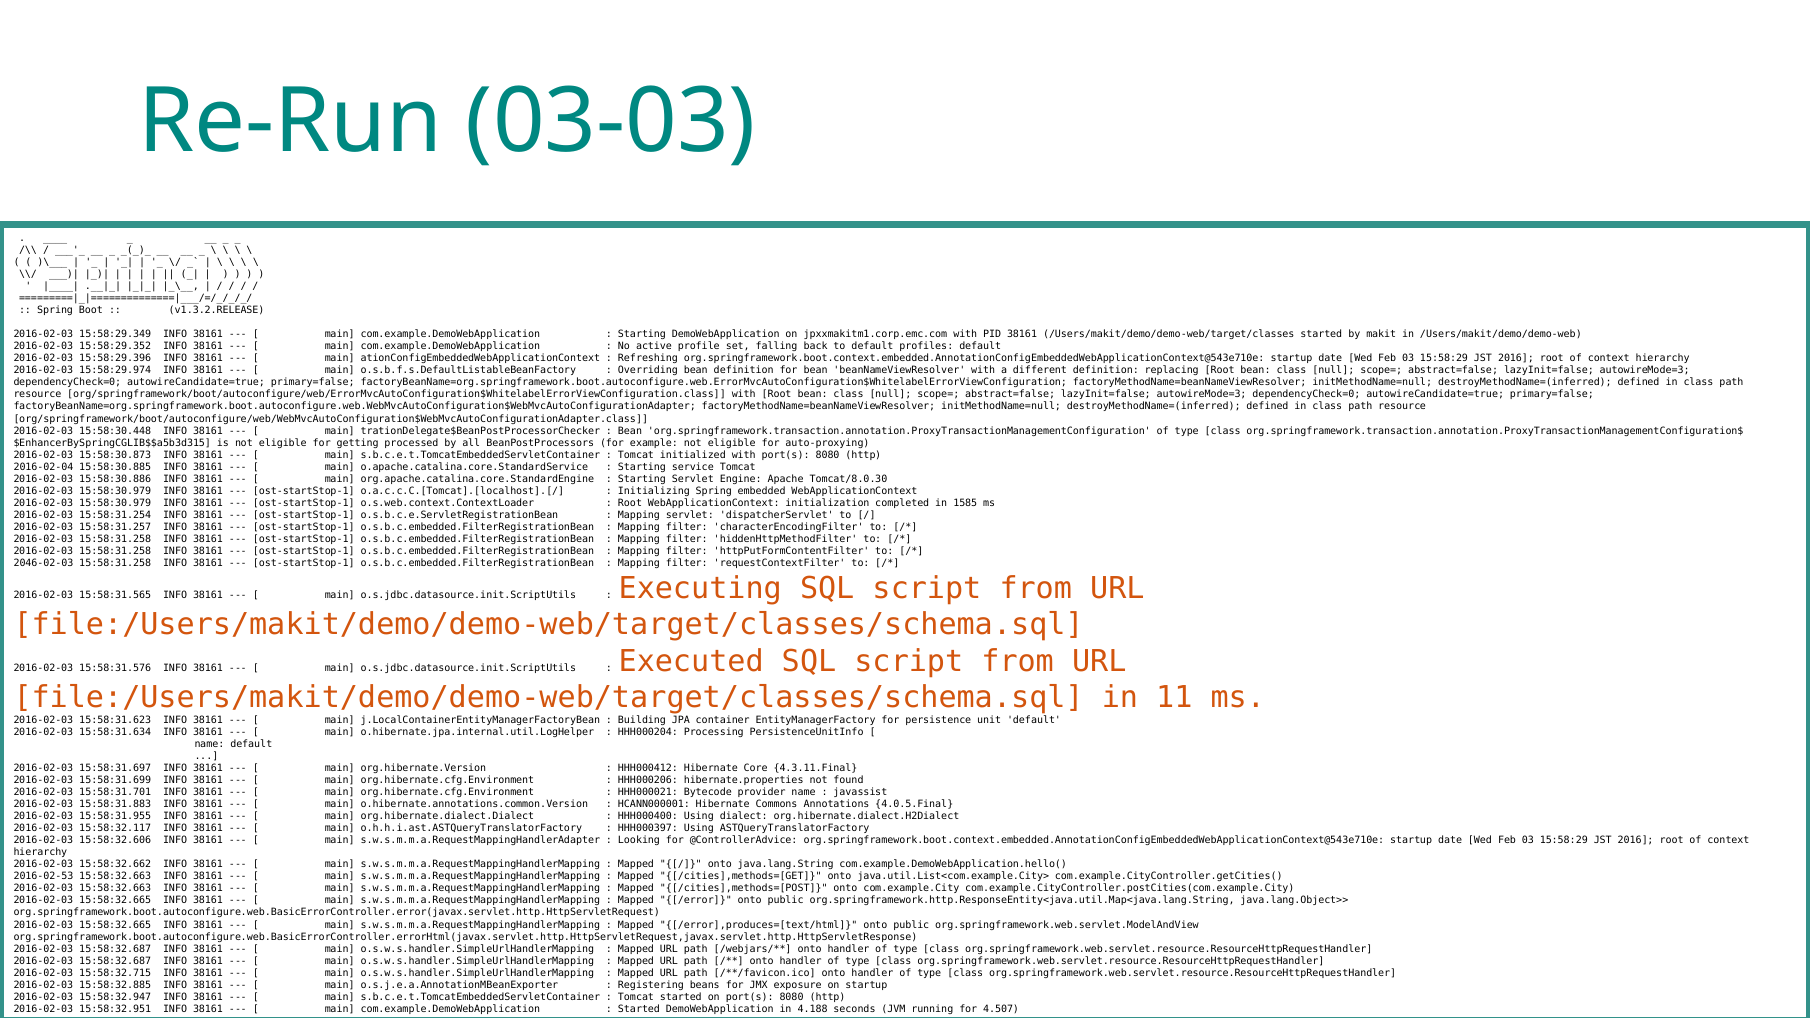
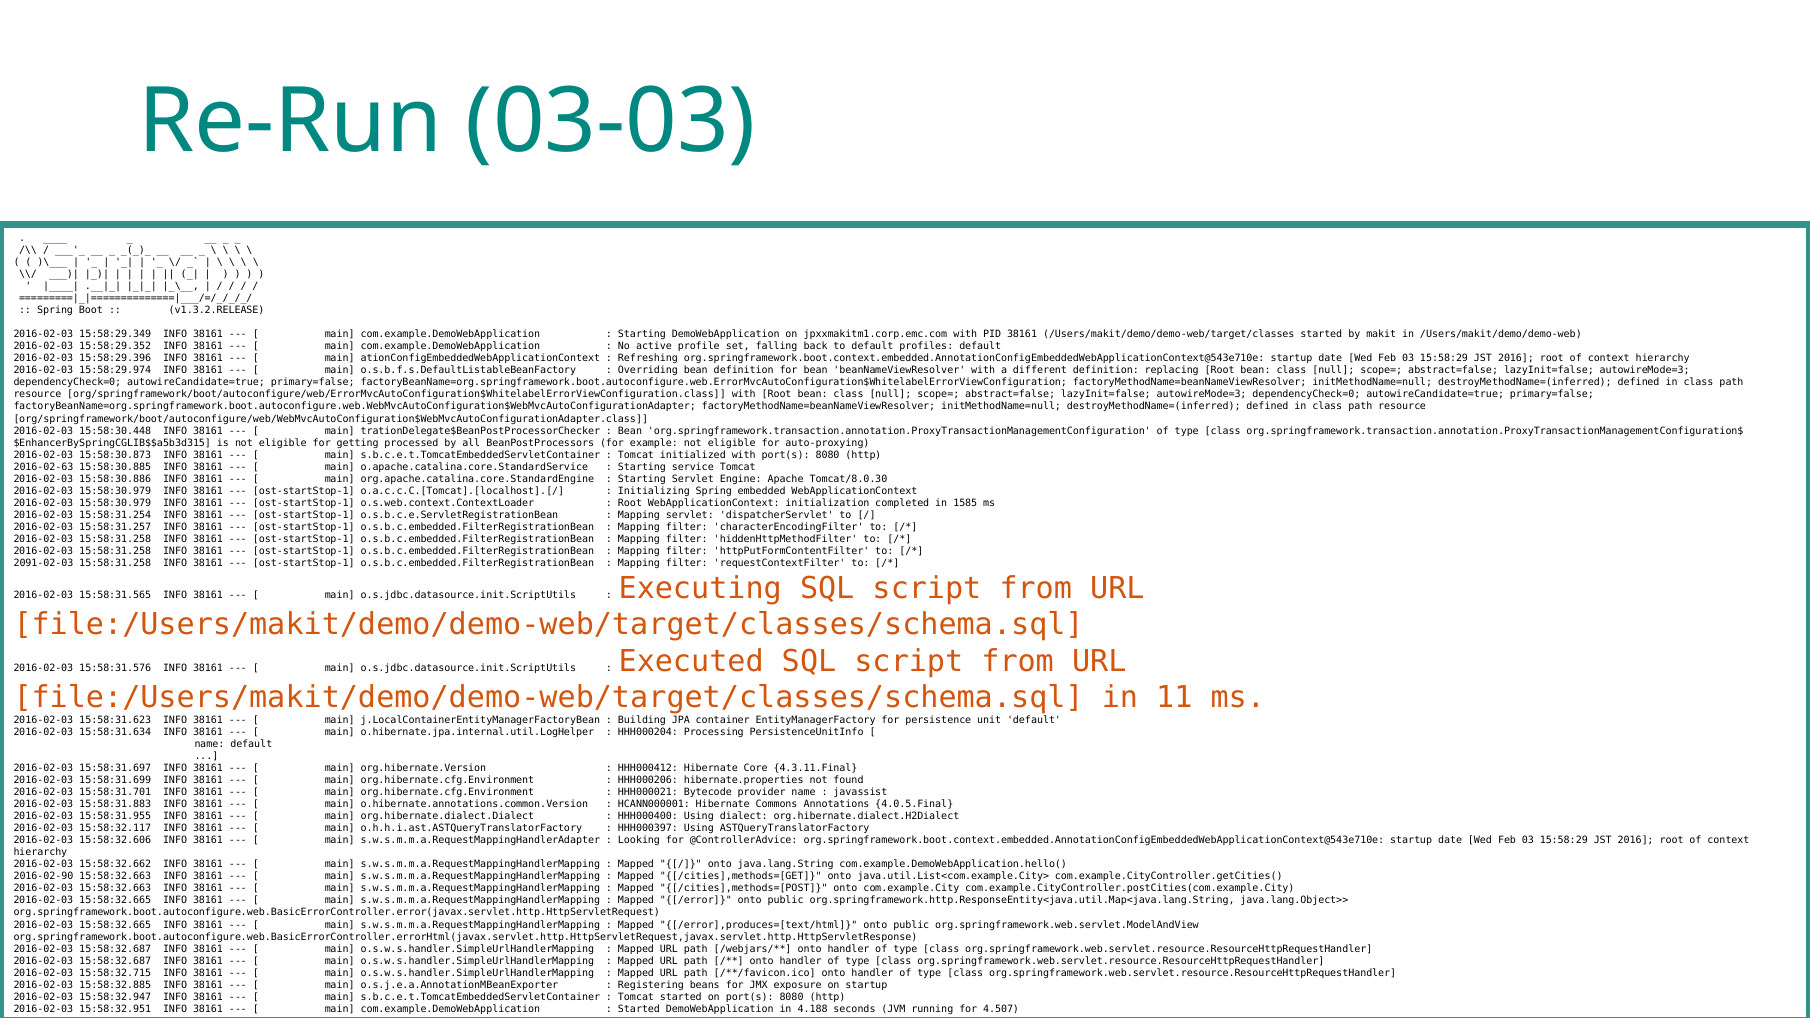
2016-02-04: 2016-02-04 -> 2016-02-63
2046-02-03: 2046-02-03 -> 2091-02-03
2016-02-53: 2016-02-53 -> 2016-02-90
